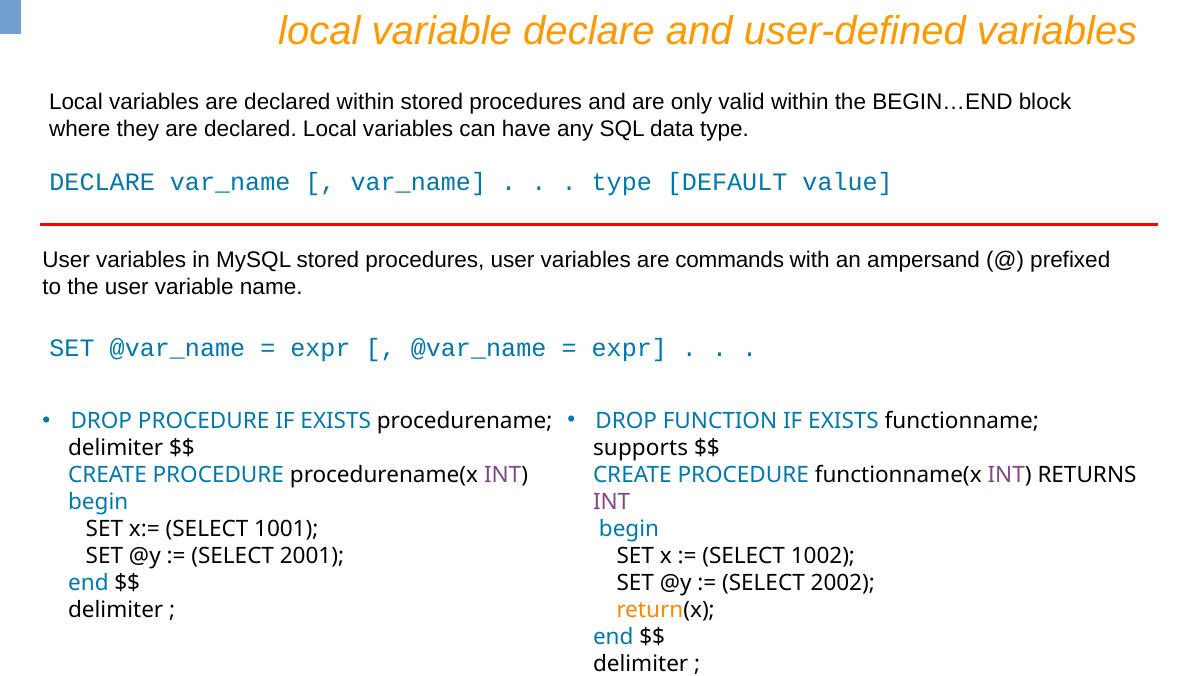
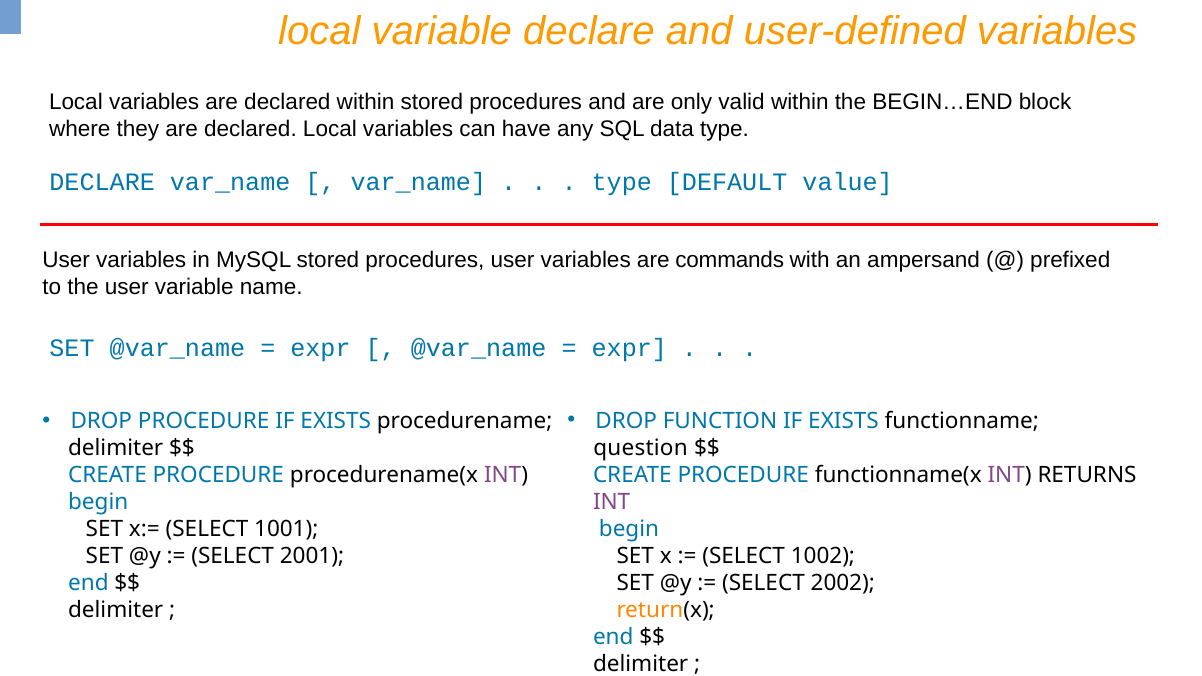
supports: supports -> question
